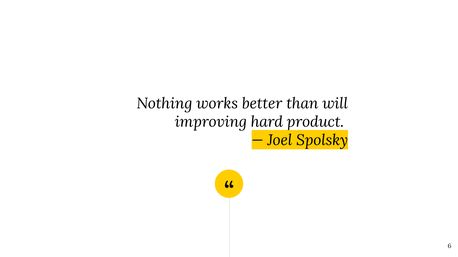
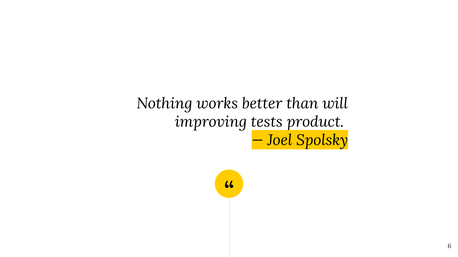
hard: hard -> tests
